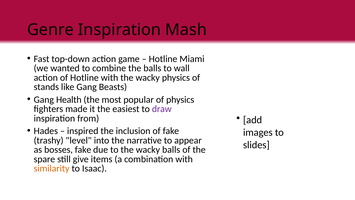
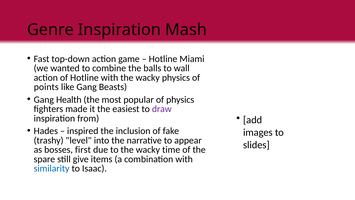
stands: stands -> points
bosses fake: fake -> first
wacky balls: balls -> time
similarity colour: orange -> blue
